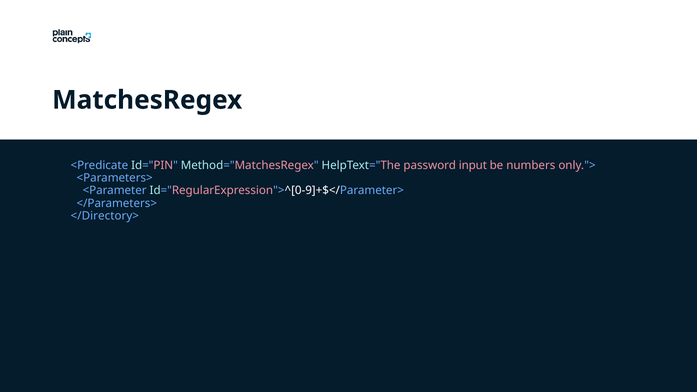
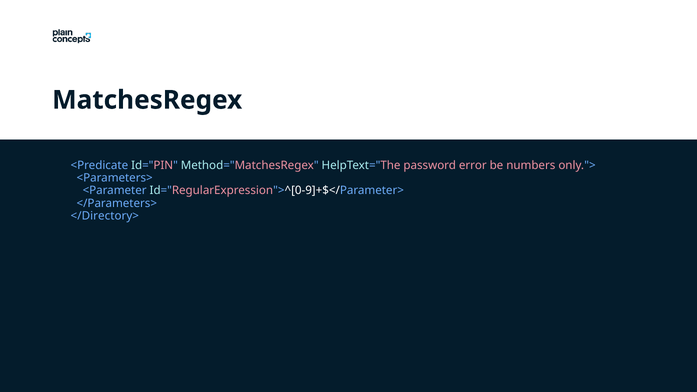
input: input -> error
